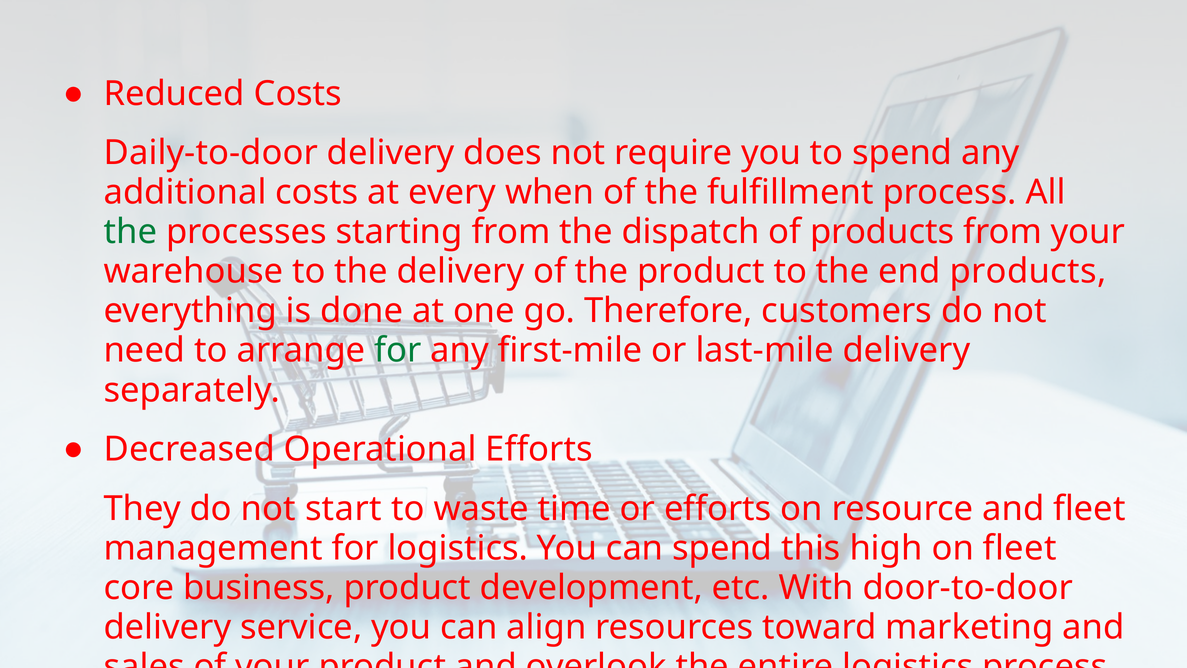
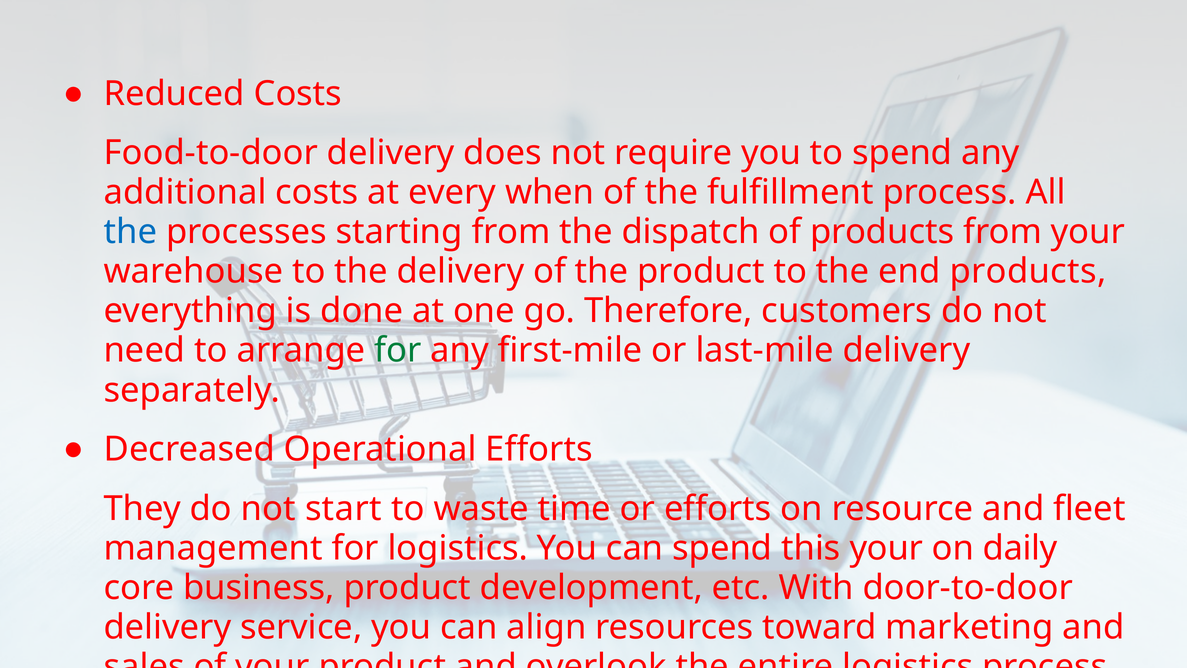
Daily-to-door: Daily-to-door -> Food-to-door
the at (130, 232) colour: green -> blue
this high: high -> your
on fleet: fleet -> daily
